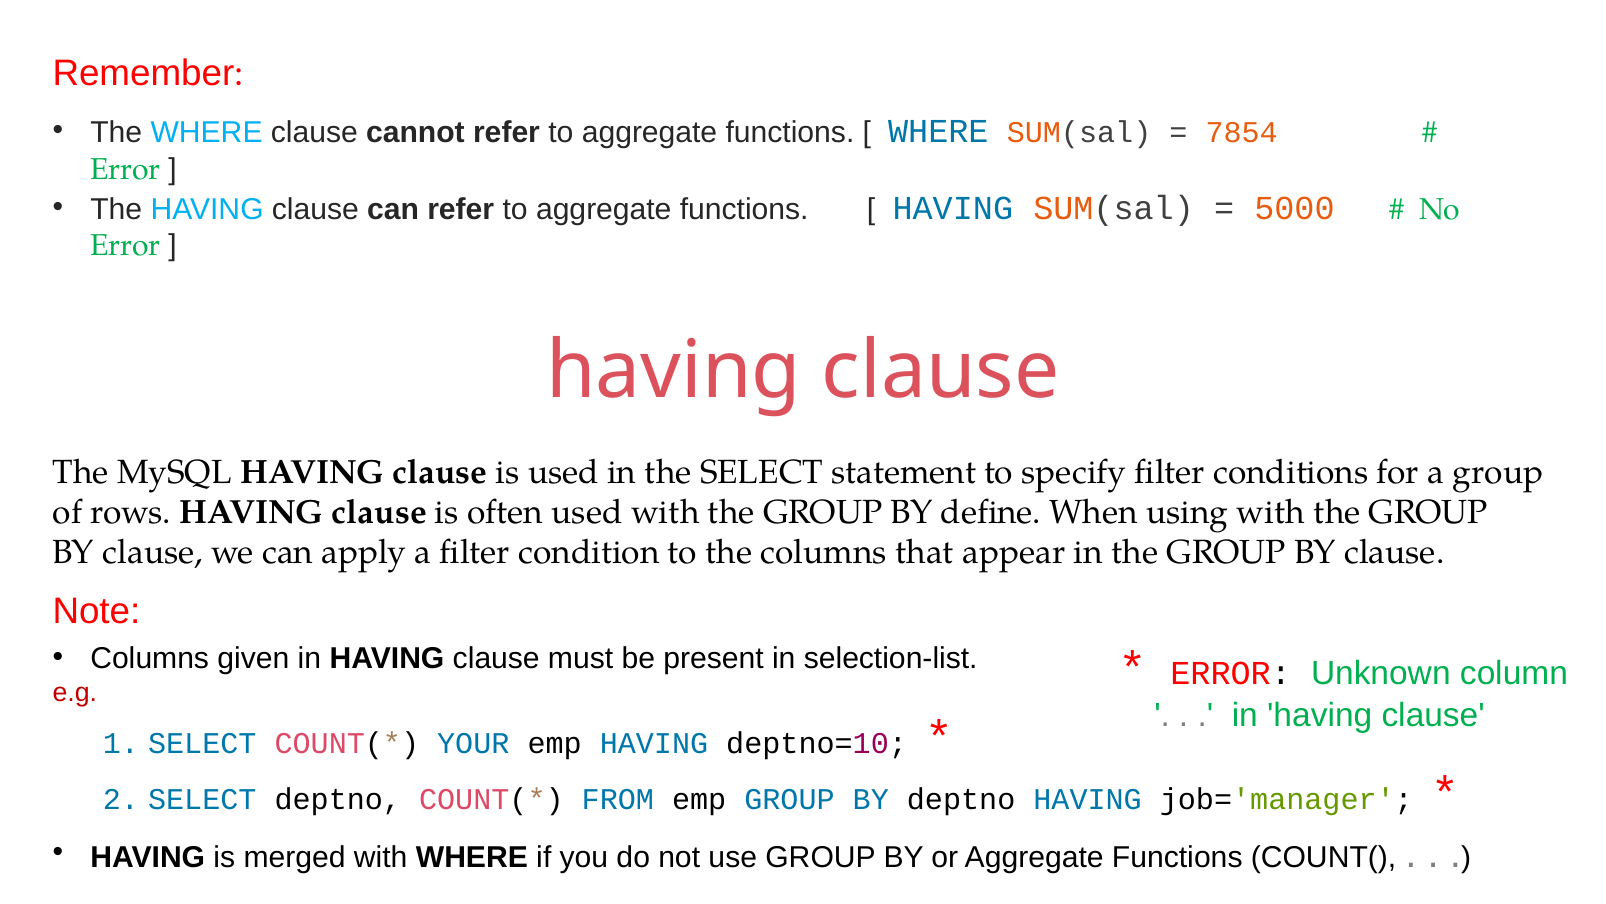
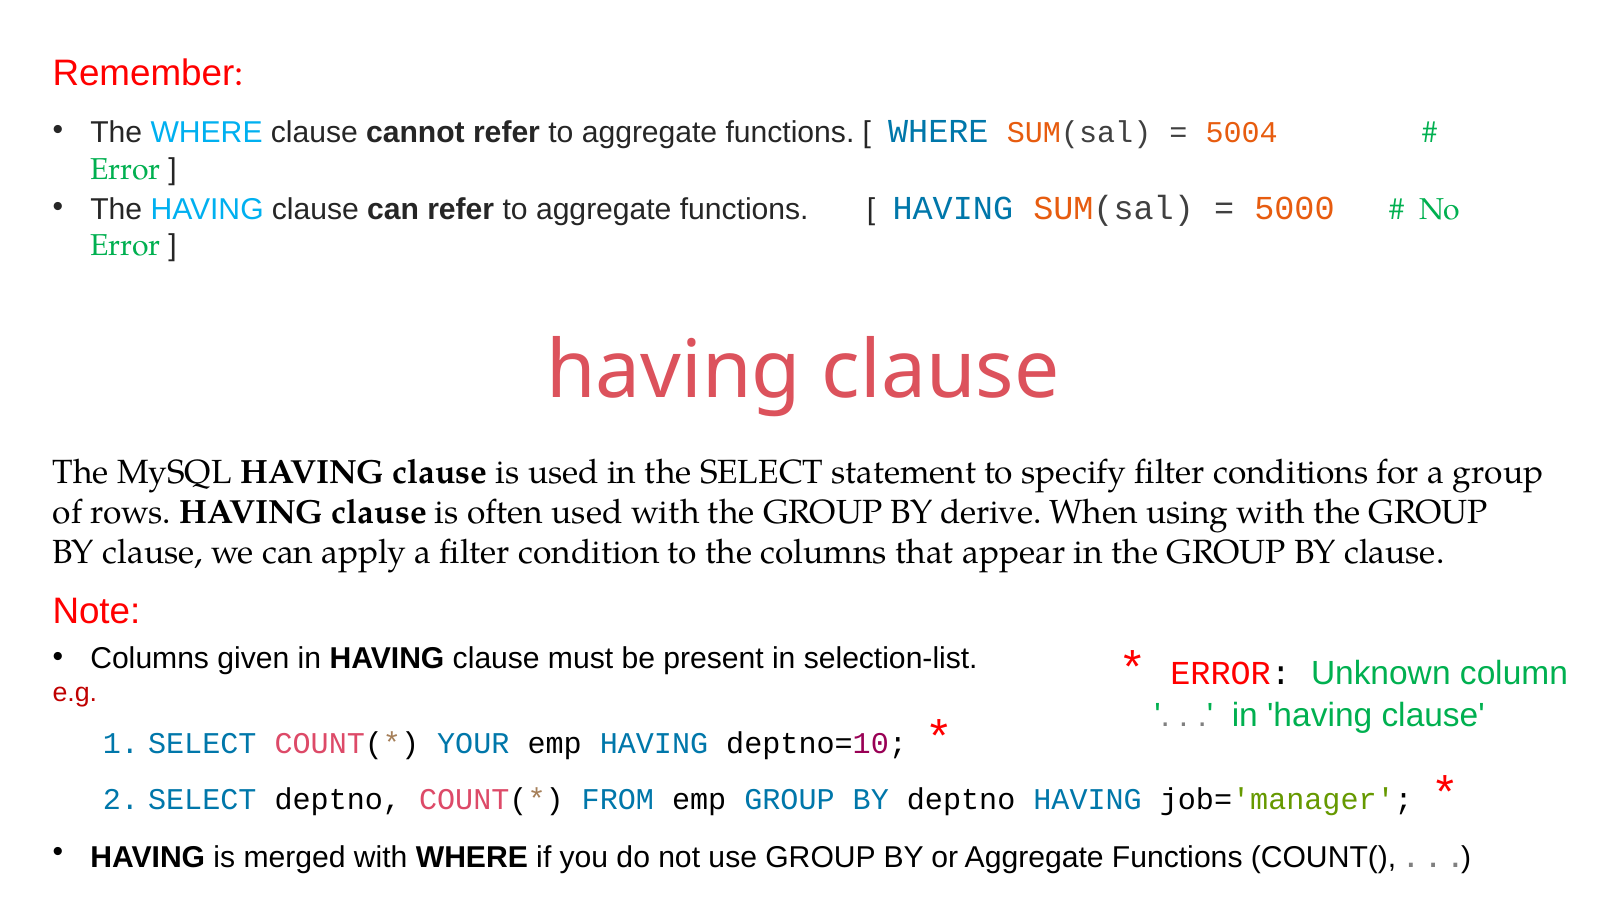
7854: 7854 -> 5004
define: define -> derive
